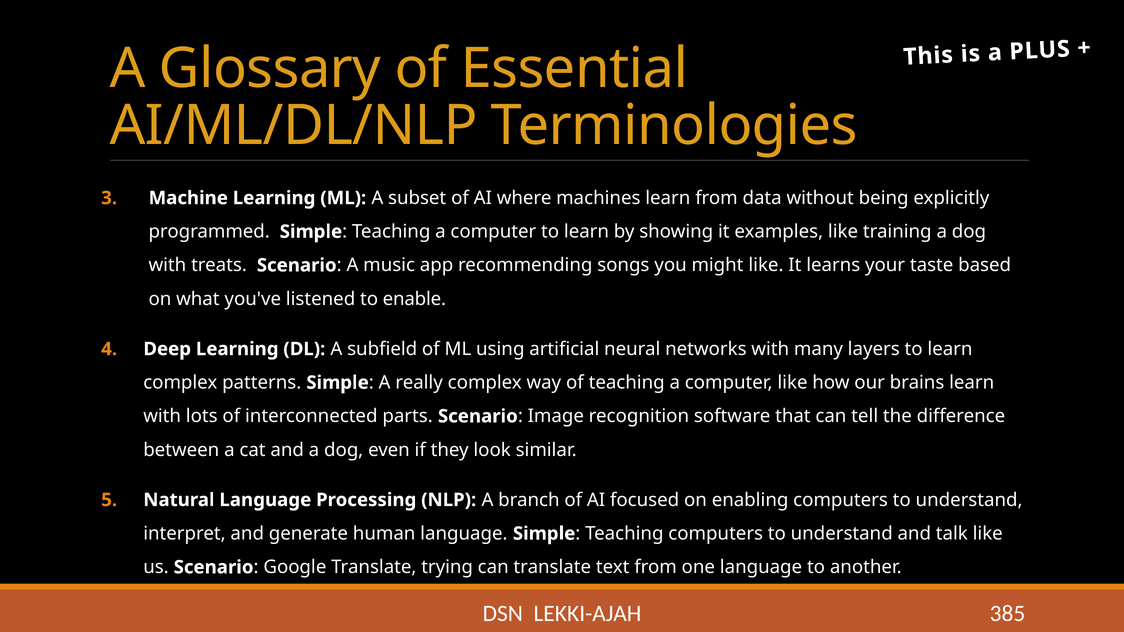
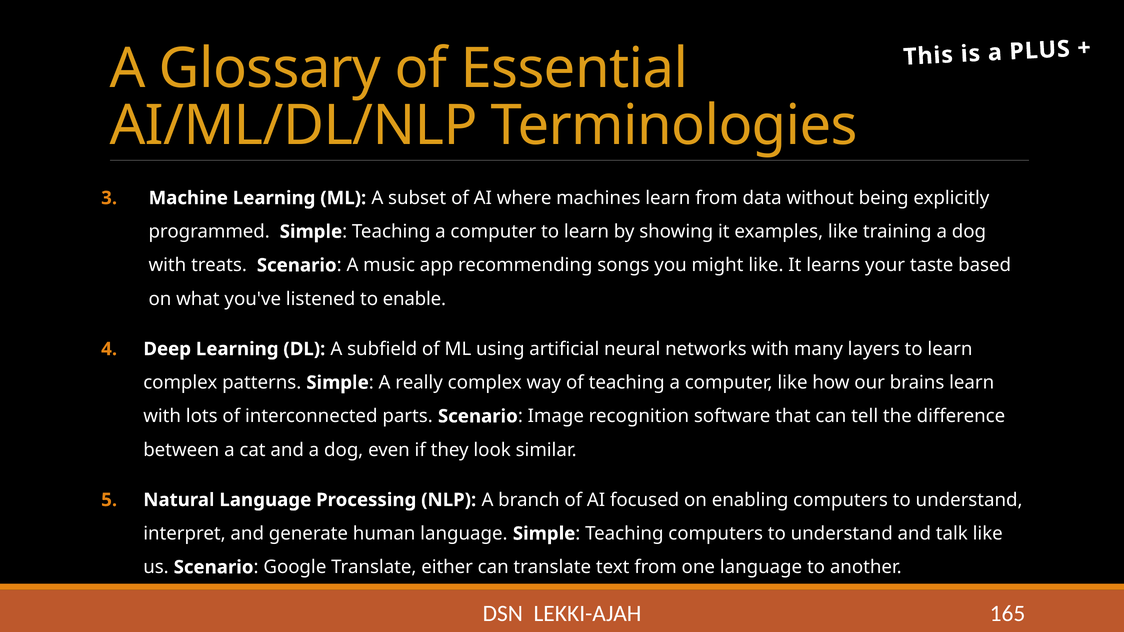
trying: trying -> either
385: 385 -> 165
